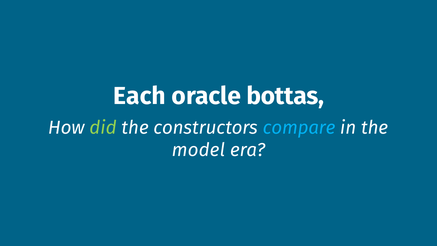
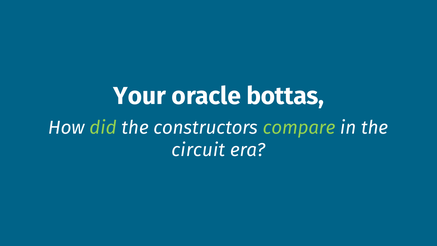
Each: Each -> Your
compare colour: light blue -> light green
model: model -> circuit
